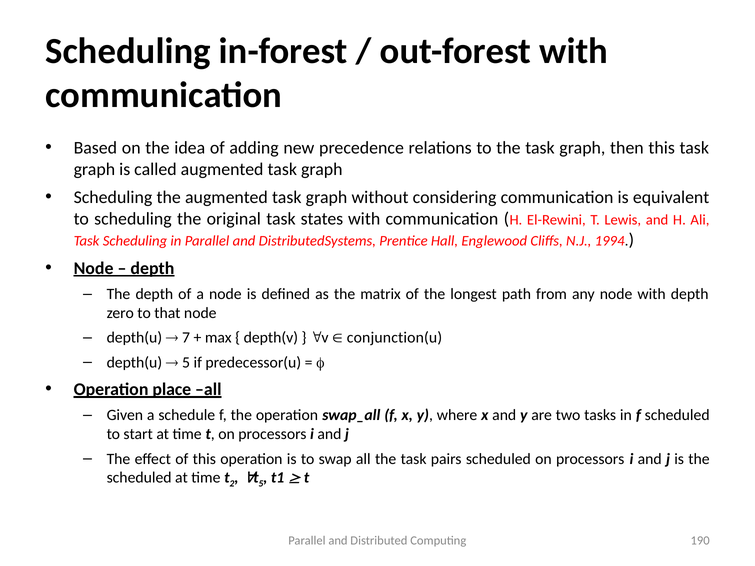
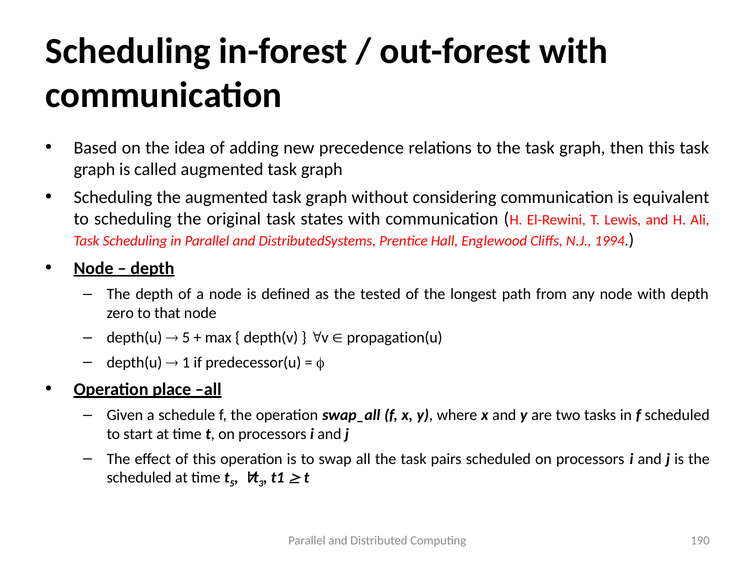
matrix: matrix -> tested
7 at (186, 338): 7 -> 5
conjunction(u: conjunction(u -> propagation(u
5 at (186, 363): 5 -> 1
t 2: 2 -> 5
5 at (261, 484): 5 -> 3
